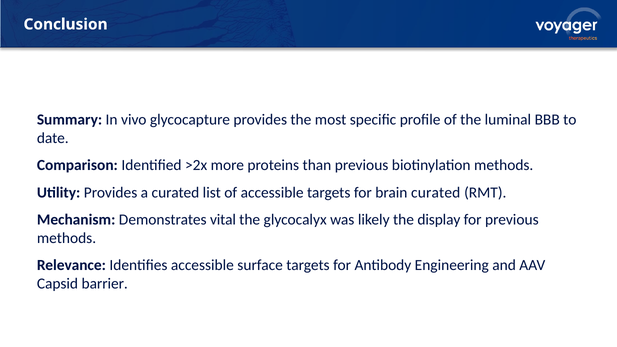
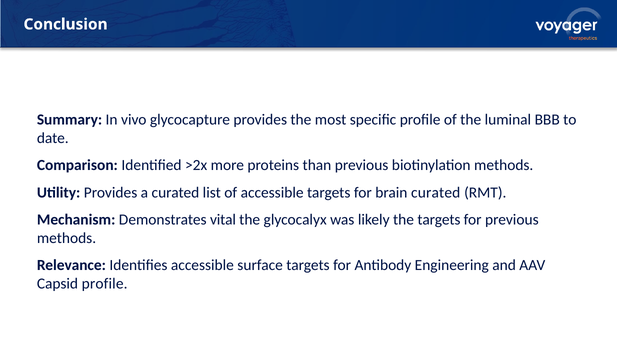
the display: display -> targets
Capsid barrier: barrier -> profile
